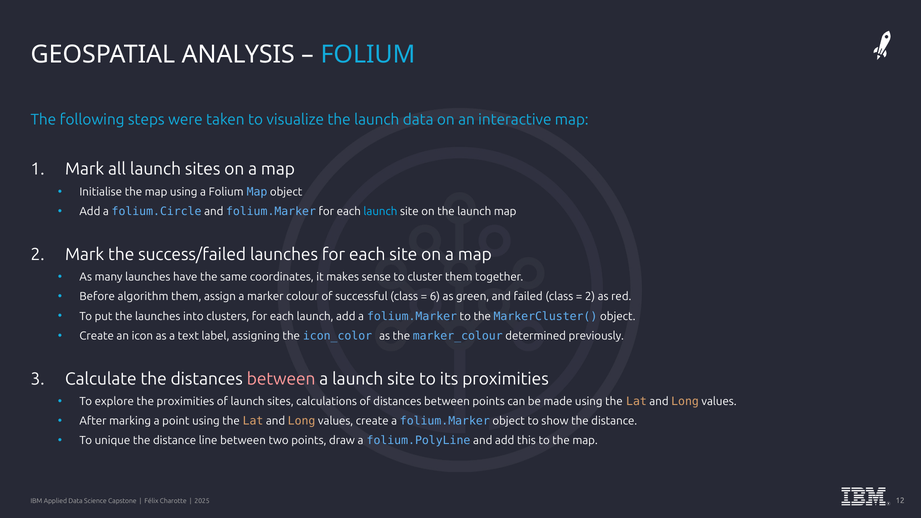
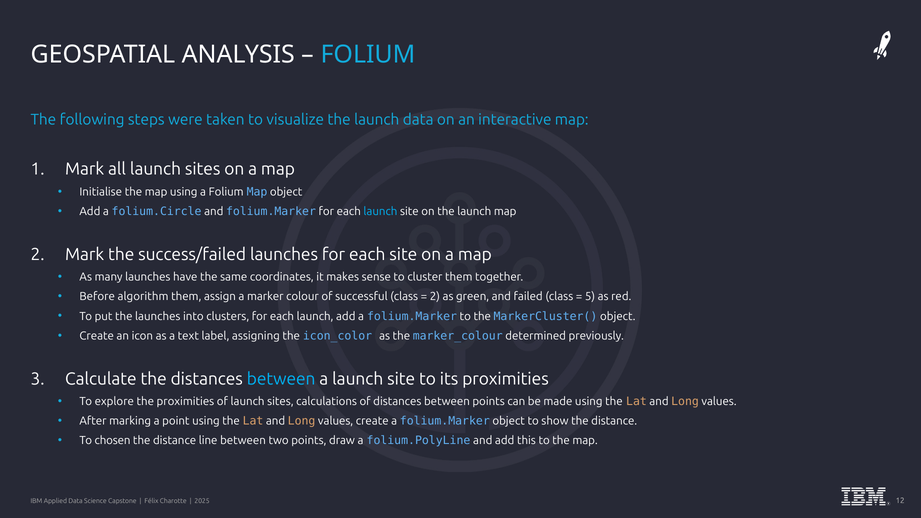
6 at (435, 297): 6 -> 2
2 at (590, 297): 2 -> 5
between at (281, 379) colour: pink -> light blue
unique: unique -> chosen
